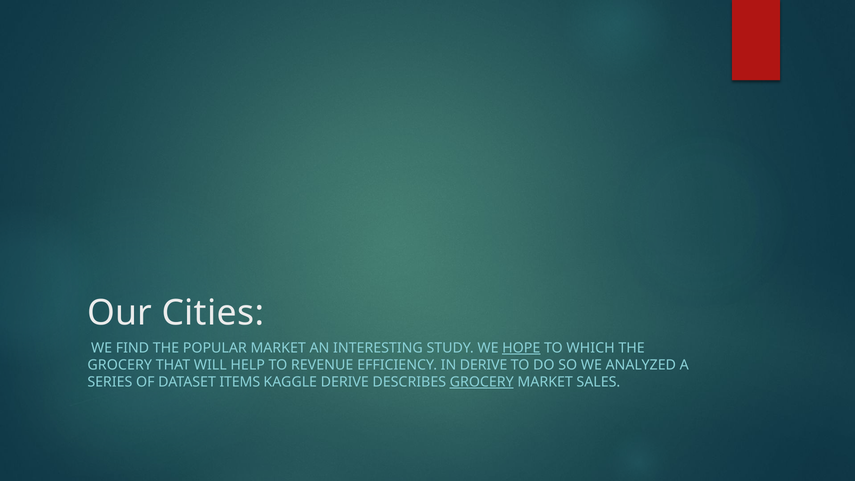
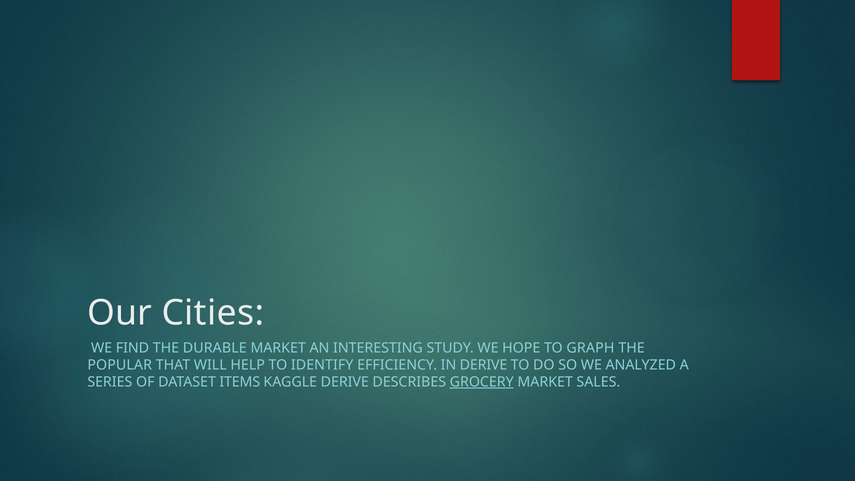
POPULAR: POPULAR -> DURABLE
HOPE underline: present -> none
WHICH: WHICH -> GRAPH
GROCERY at (120, 365): GROCERY -> POPULAR
REVENUE: REVENUE -> IDENTIFY
